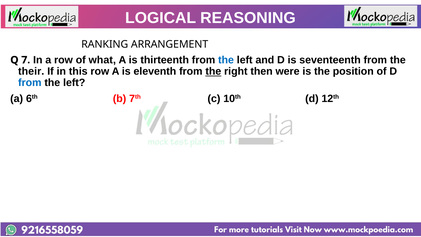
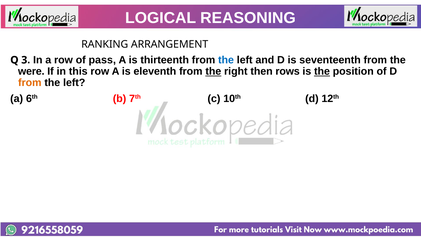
7: 7 -> 3
what: what -> pass
their: their -> were
were: were -> rows
the at (322, 71) underline: none -> present
from at (30, 83) colour: blue -> orange
